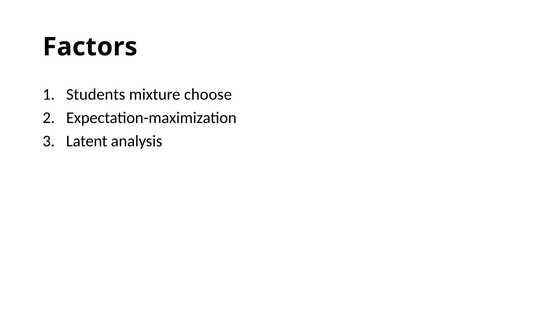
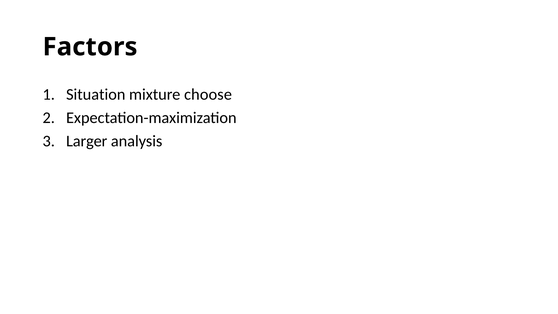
Students: Students -> Situation
Latent: Latent -> Larger
